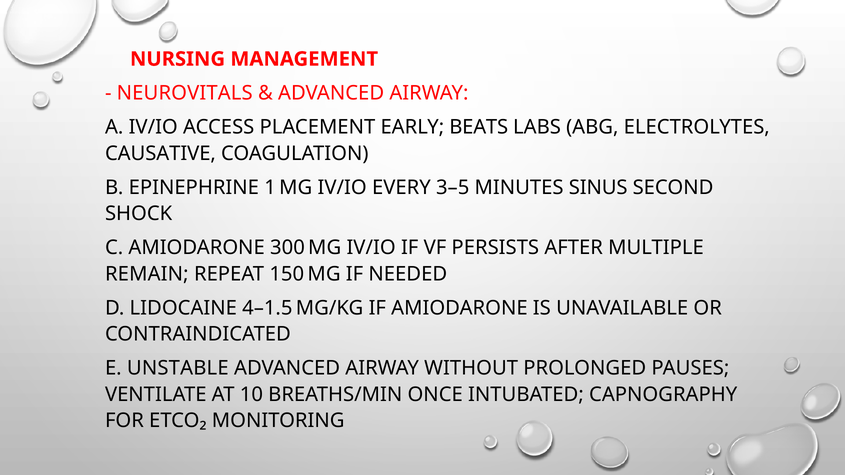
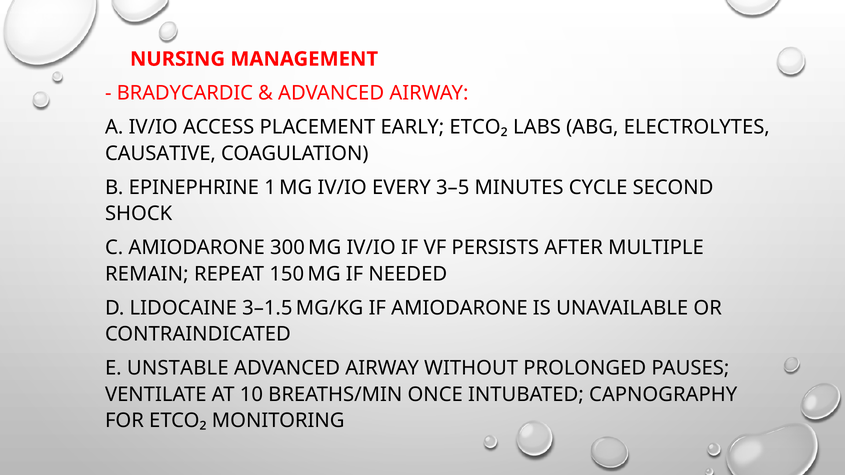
NEUROVITALS: NEUROVITALS -> BRADYCARDIC
EARLY BEATS: BEATS -> ETCO₂
SINUS: SINUS -> CYCLE
4–1.5: 4–1.5 -> 3–1.5
